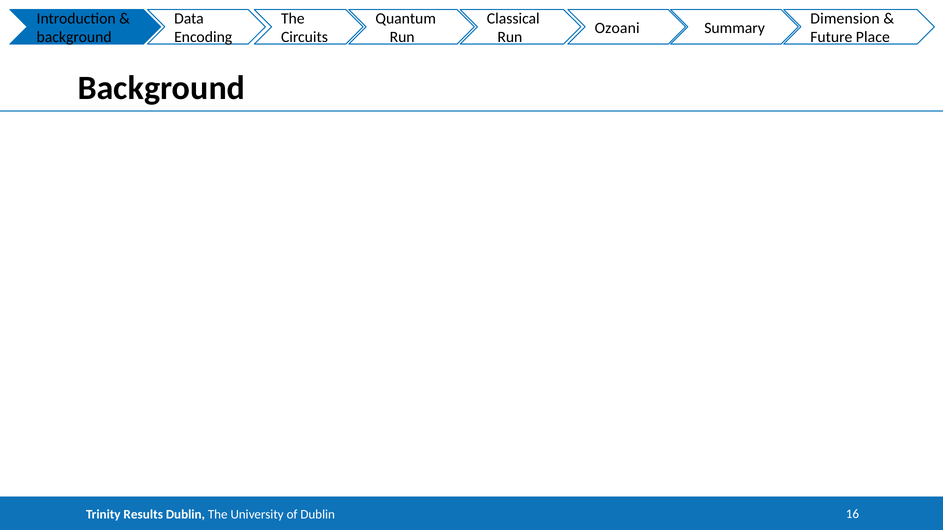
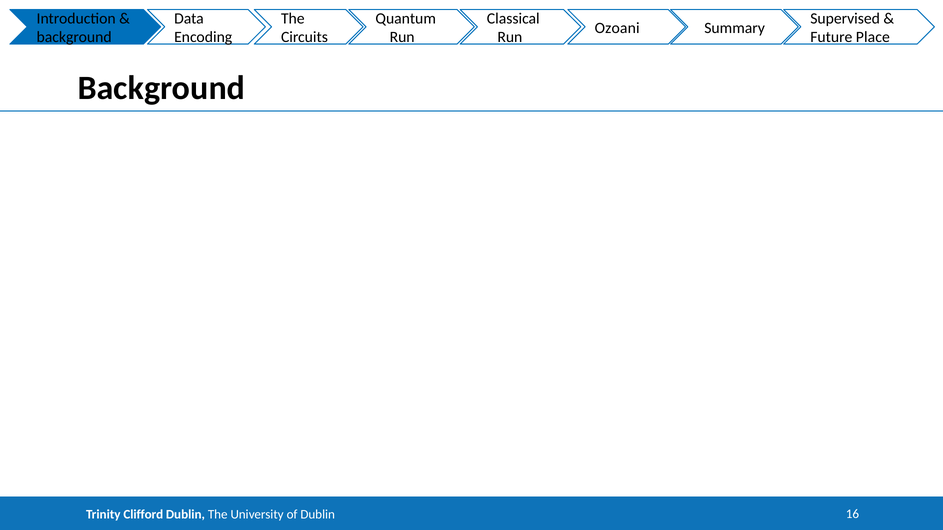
Dimension: Dimension -> Supervised
Results: Results -> Clifford
